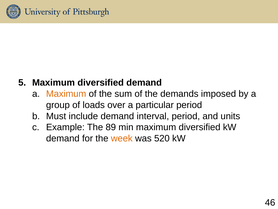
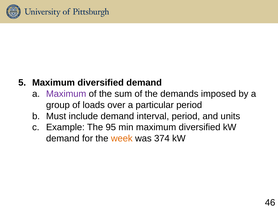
Maximum at (66, 94) colour: orange -> purple
89: 89 -> 95
520: 520 -> 374
